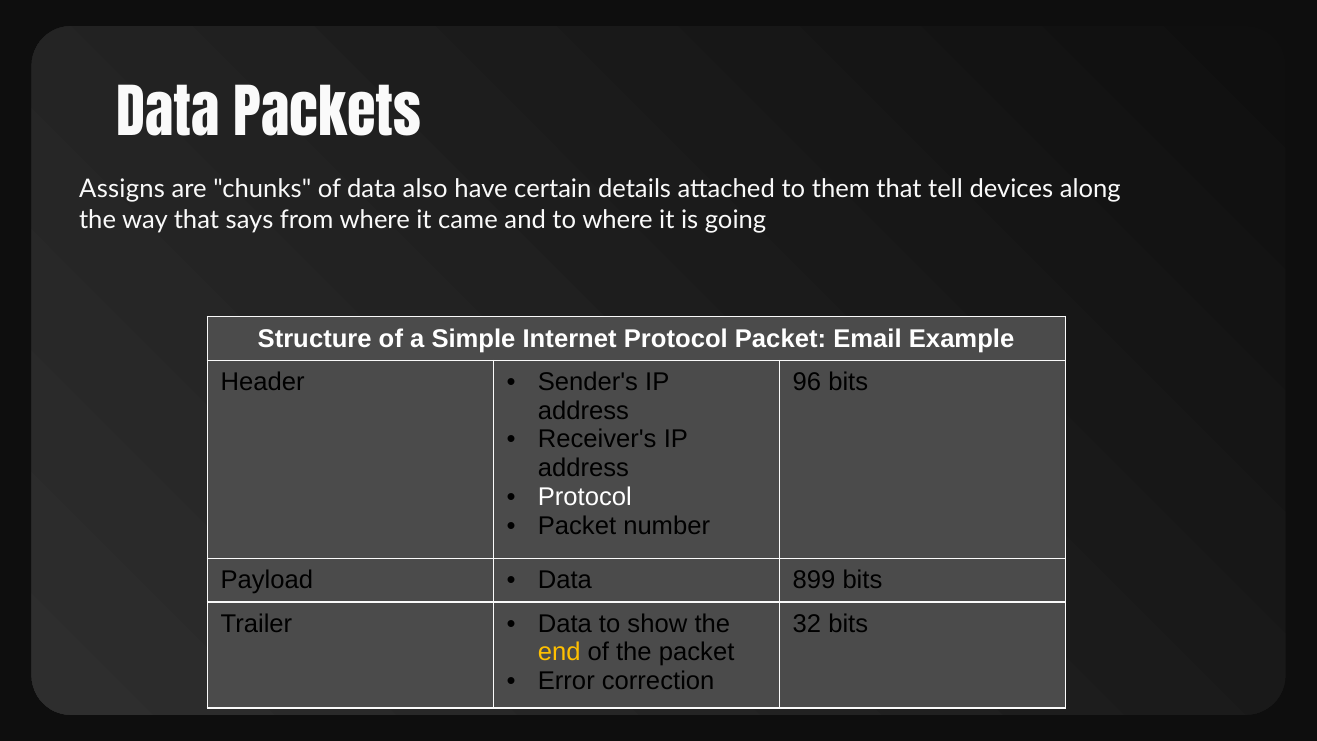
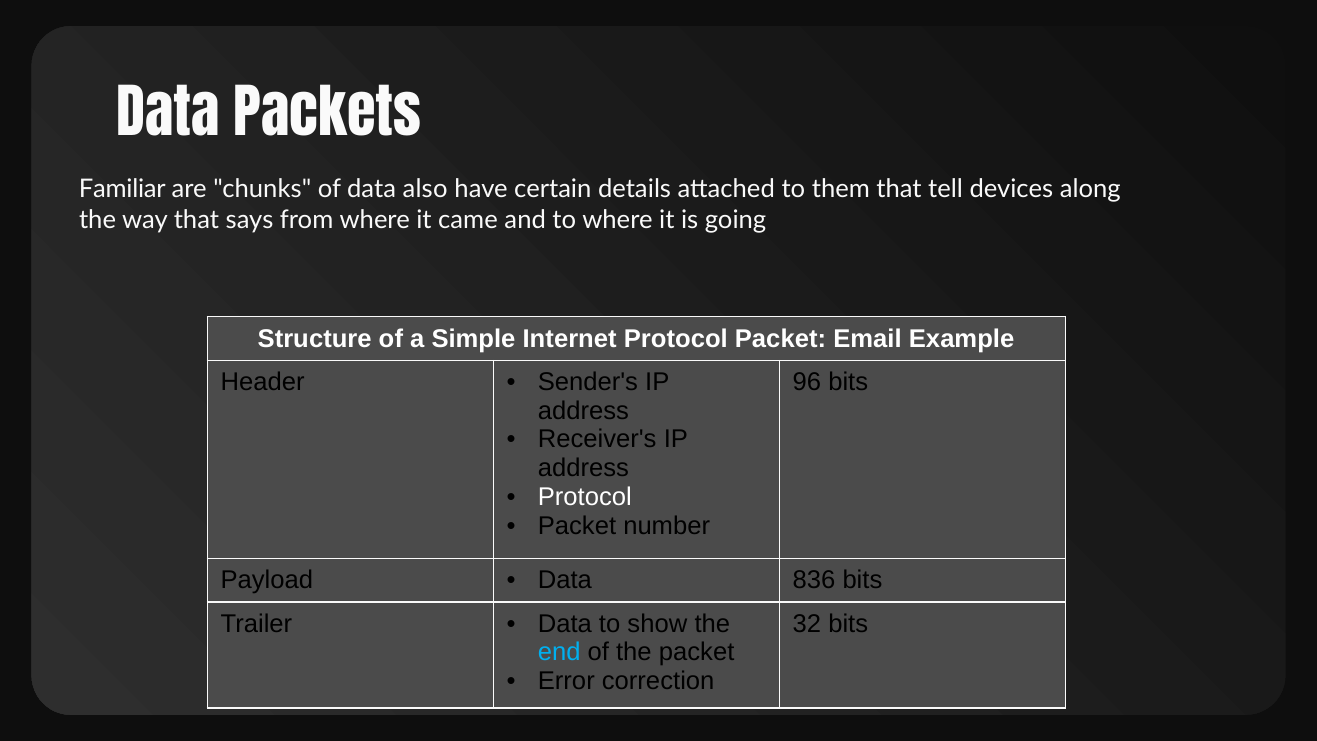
Assigns: Assigns -> Familiar
899: 899 -> 836
end colour: yellow -> light blue
